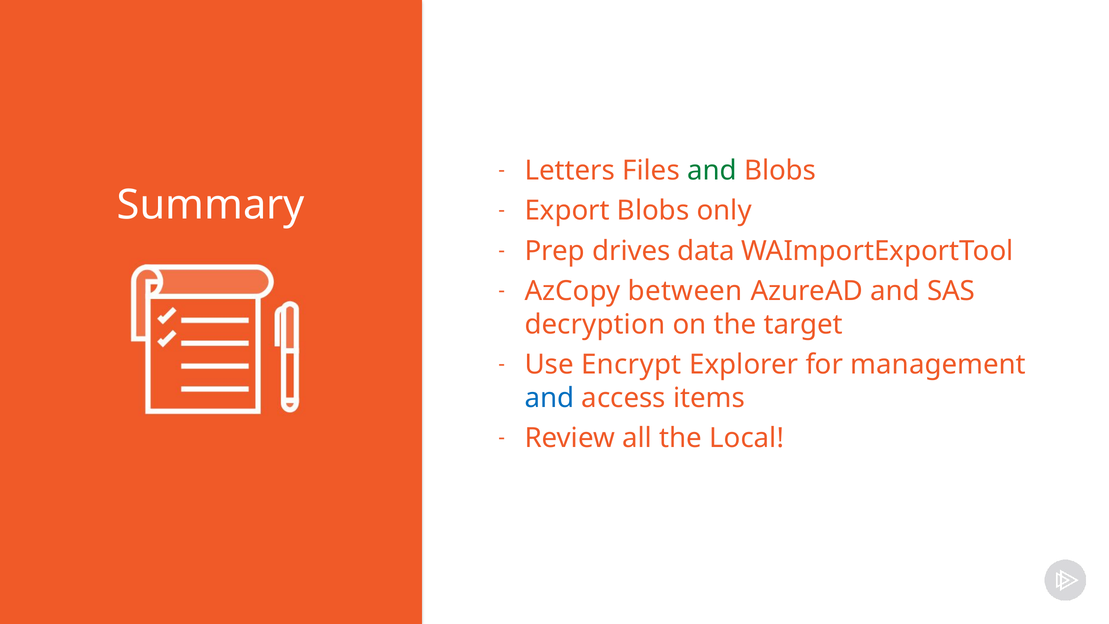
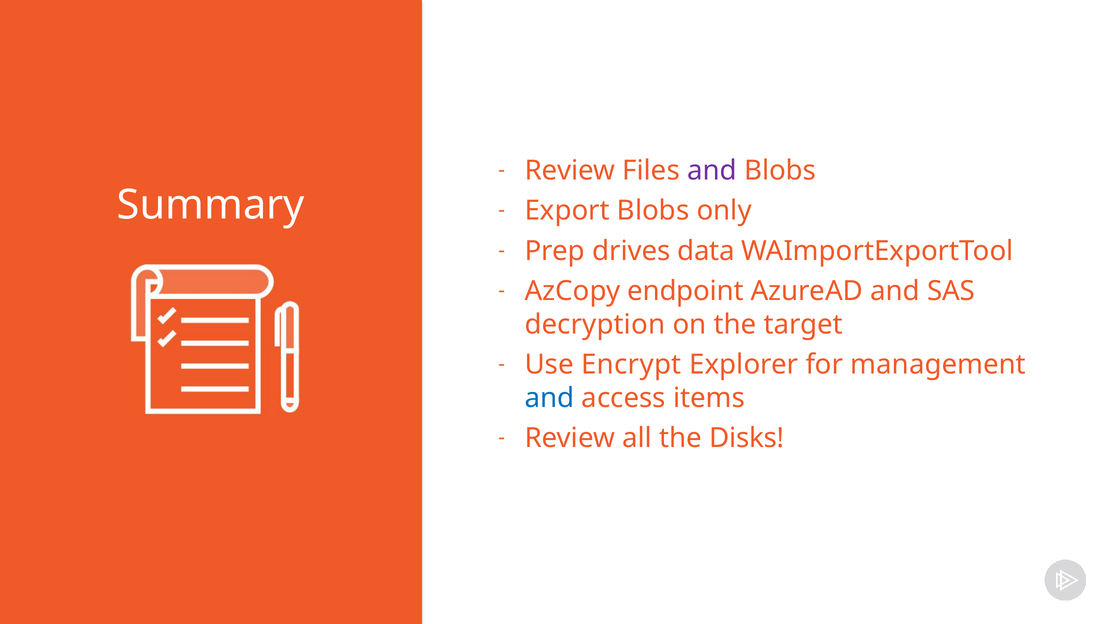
Letters at (570, 170): Letters -> Review
and at (712, 170) colour: green -> purple
between: between -> endpoint
Local: Local -> Disks
